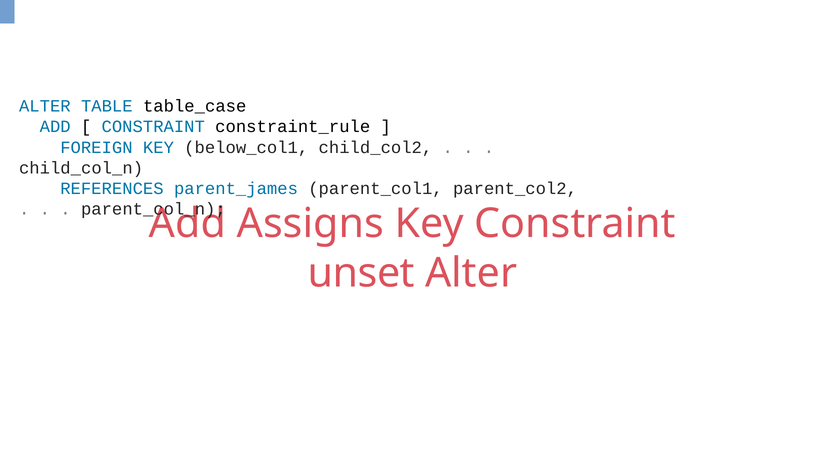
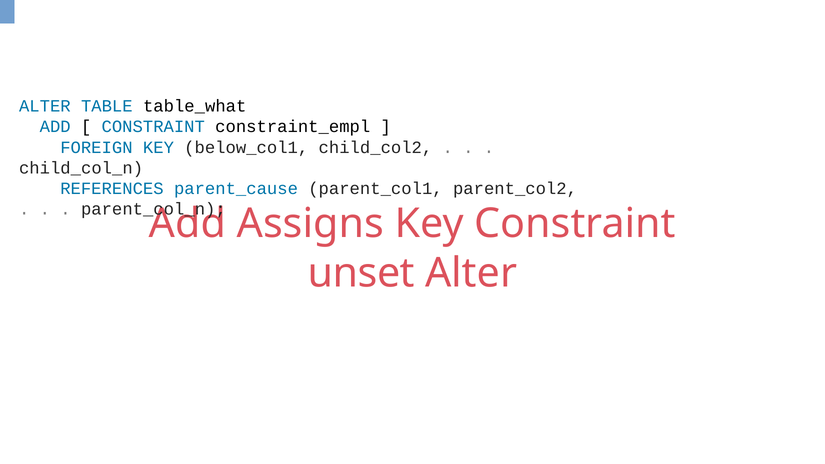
table_case: table_case -> table_what
constraint_rule: constraint_rule -> constraint_empl
parent_james: parent_james -> parent_cause
